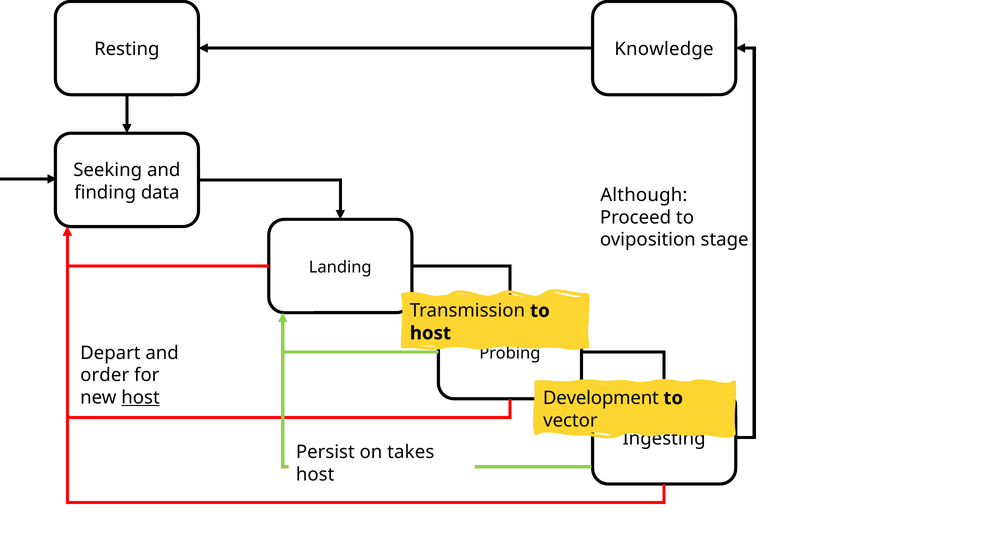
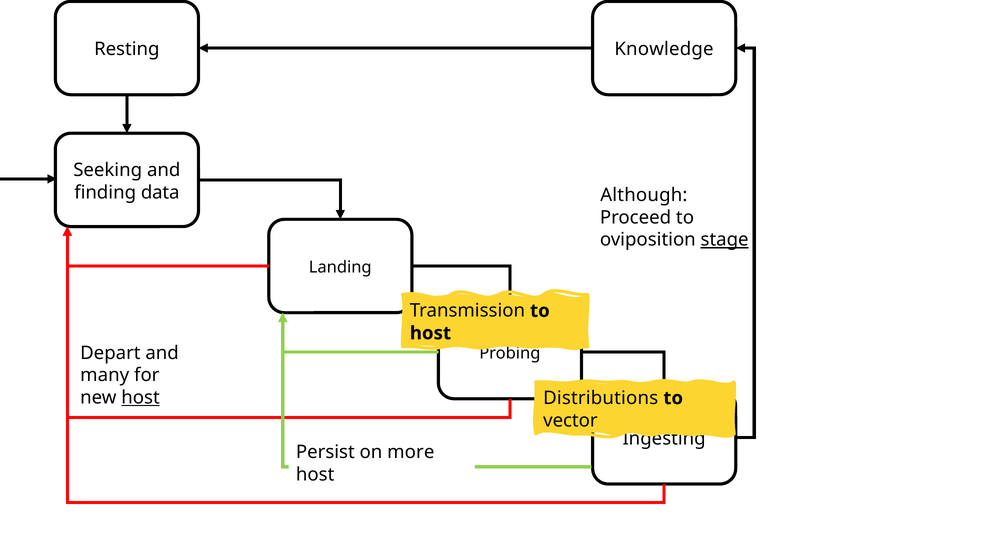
stage underline: none -> present
order: order -> many
Development: Development -> Distributions
takes: takes -> more
